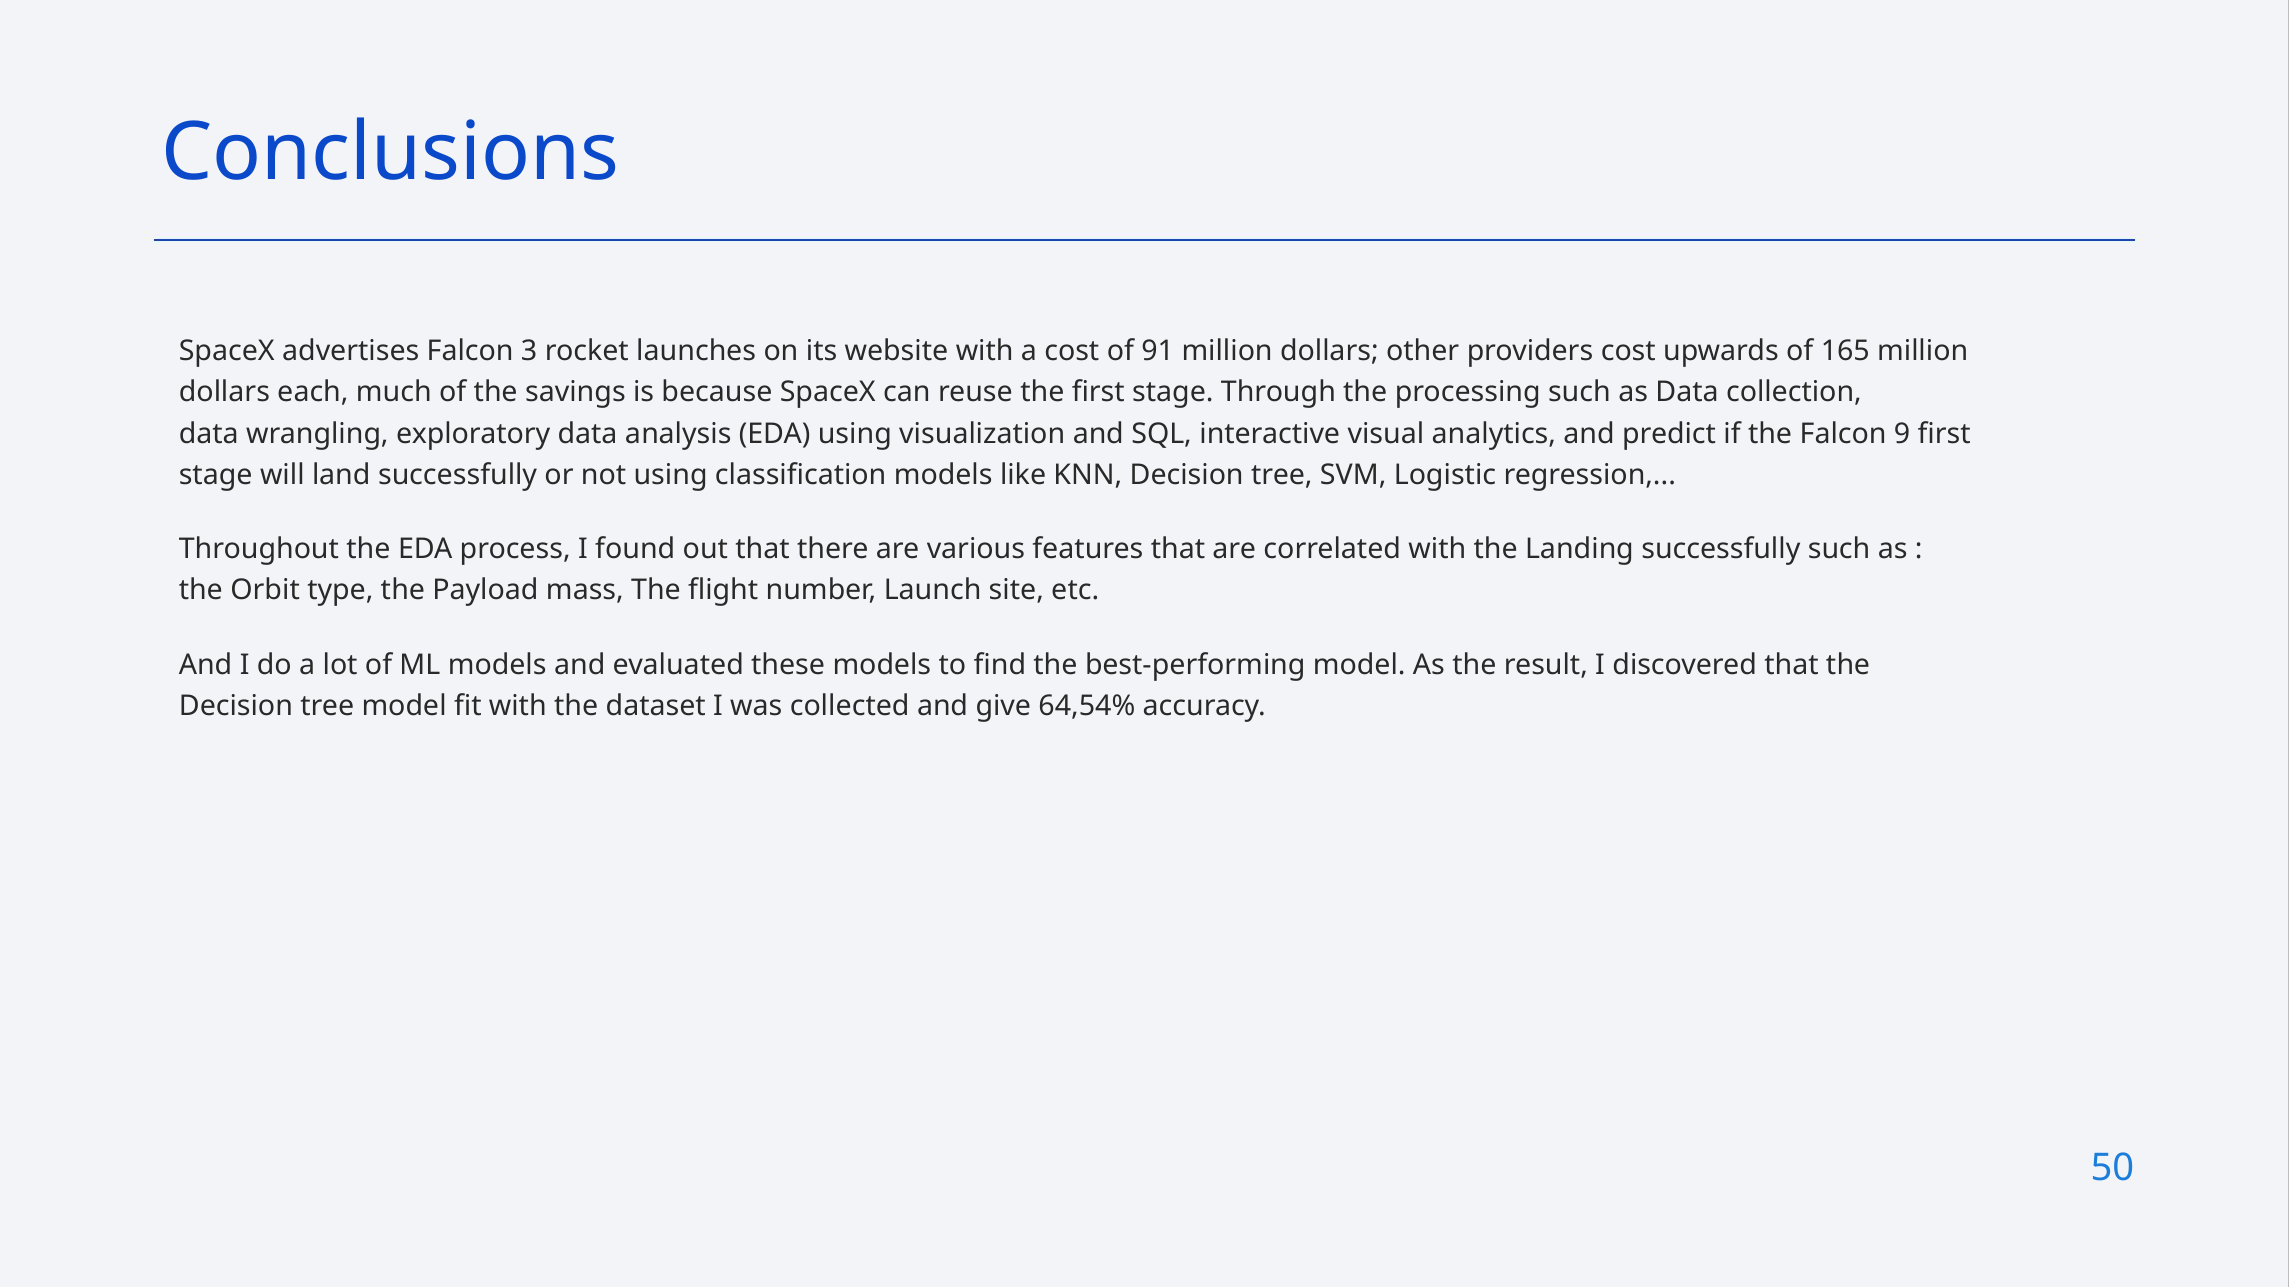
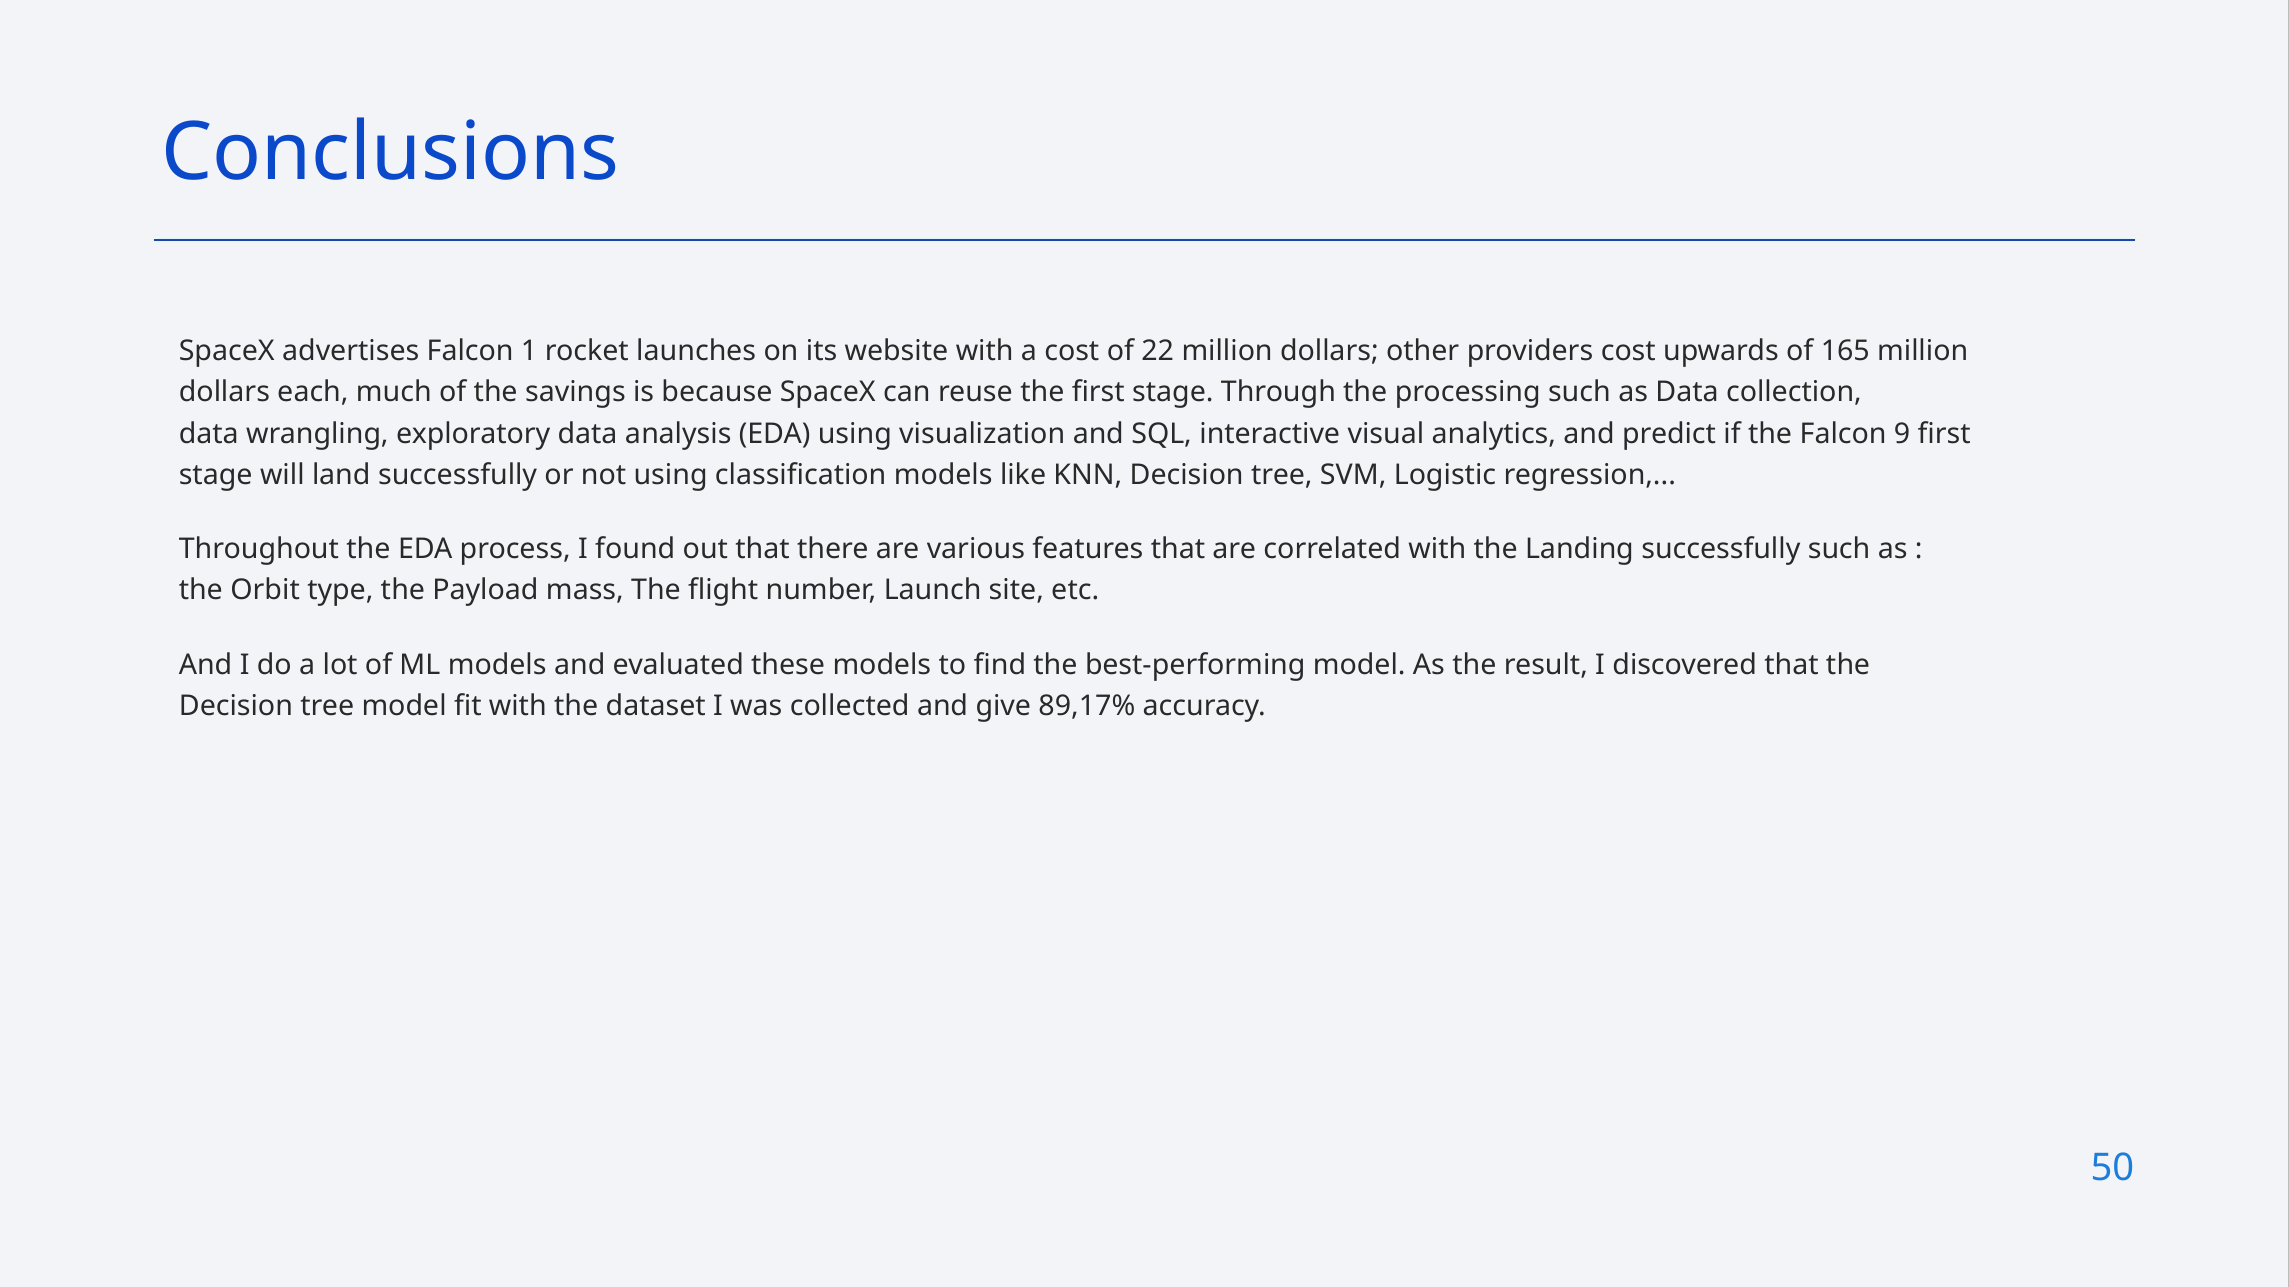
3: 3 -> 1
91: 91 -> 22
64,54%: 64,54% -> 89,17%
